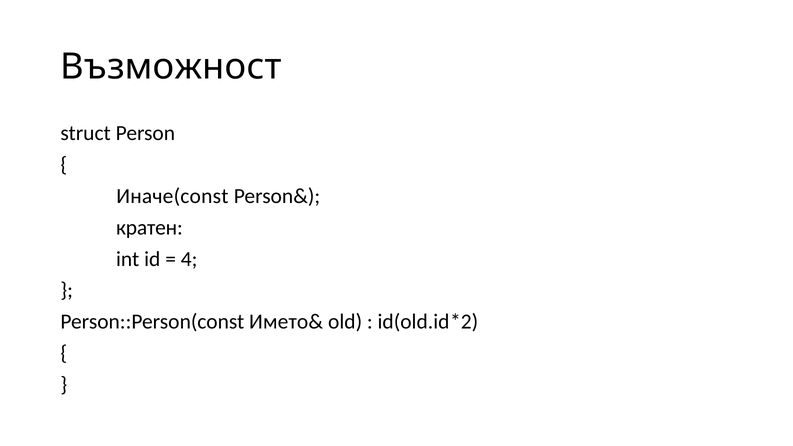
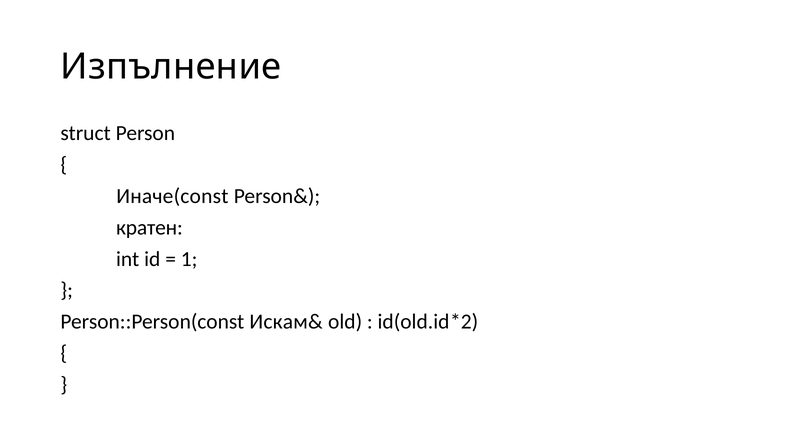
Възможност: Възможност -> Изпълнение
4: 4 -> 1
Името&: Името& -> Искам&
